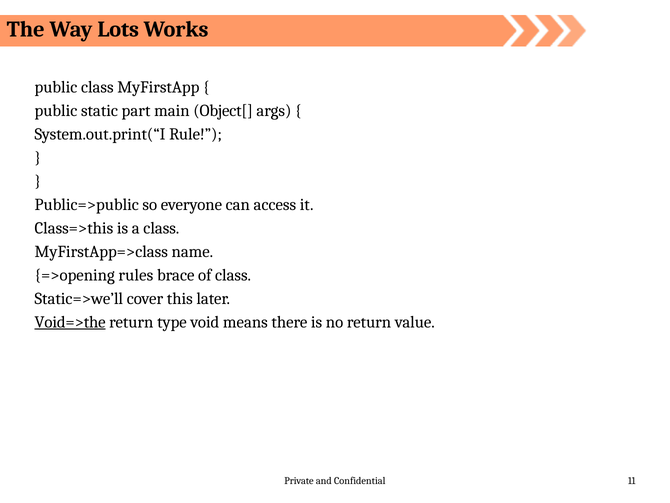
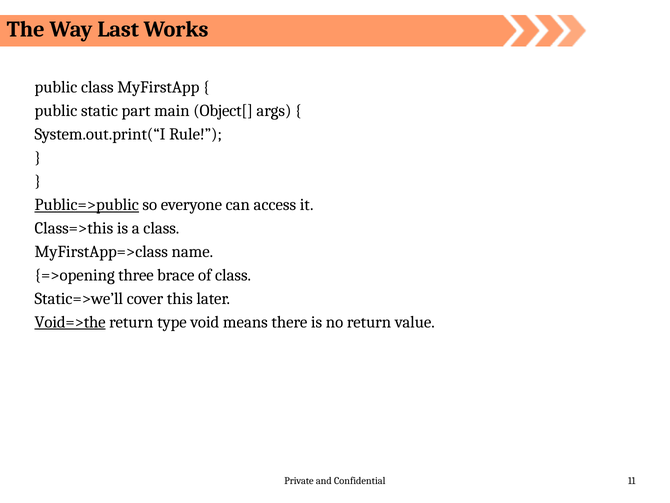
Lots: Lots -> Last
Public=>public underline: none -> present
rules: rules -> three
